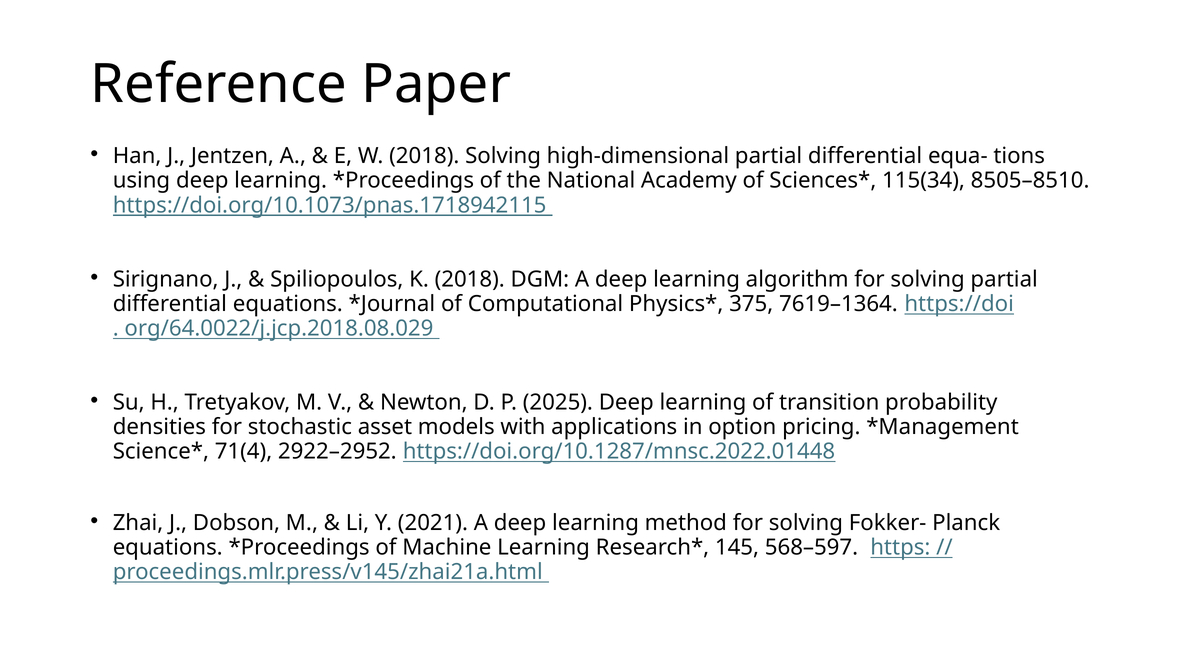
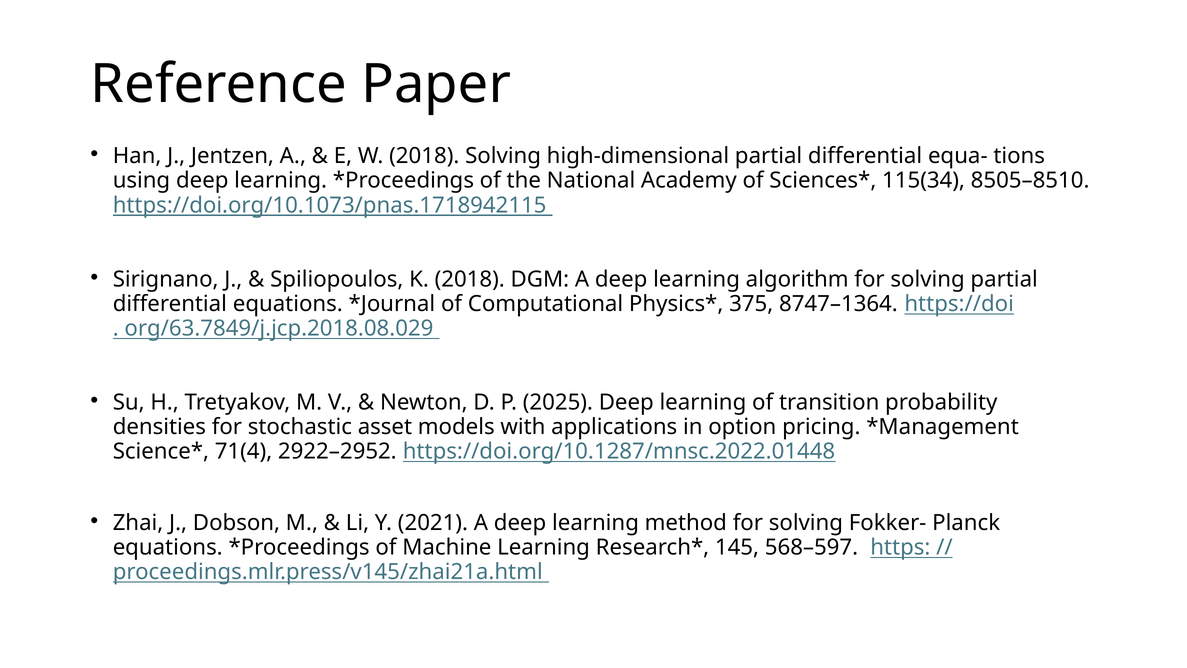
7619–1364: 7619–1364 -> 8747–1364
org/64.0022/j.jcp.2018.08.029: org/64.0022/j.jcp.2018.08.029 -> org/63.7849/j.jcp.2018.08.029
